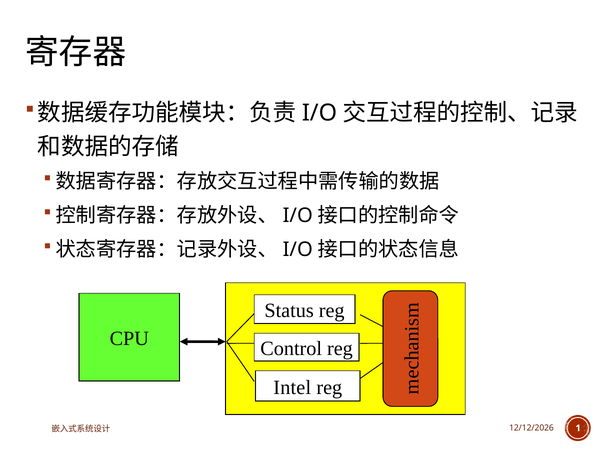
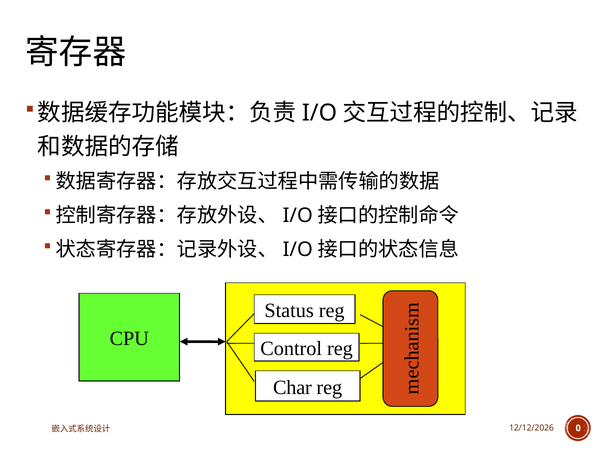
Intel: Intel -> Char
1: 1 -> 0
